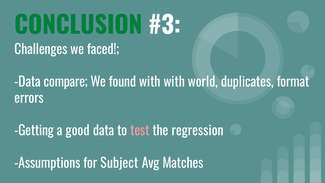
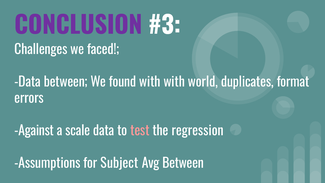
CONCLUSION colour: green -> purple
Data compare: compare -> between
Getting: Getting -> Against
good: good -> scale
Avg Matches: Matches -> Between
